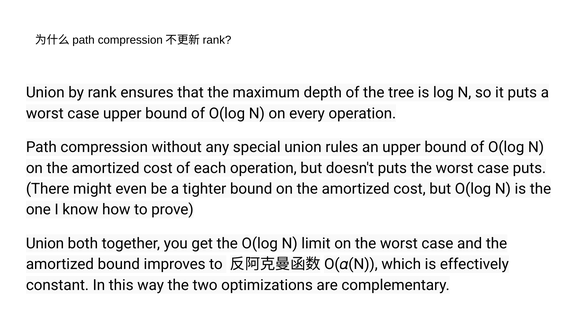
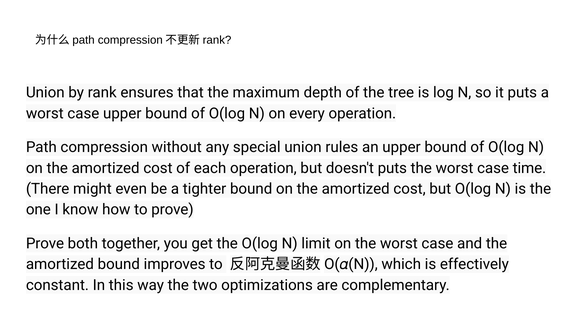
case puts: puts -> time
Union at (45, 244): Union -> Prove
